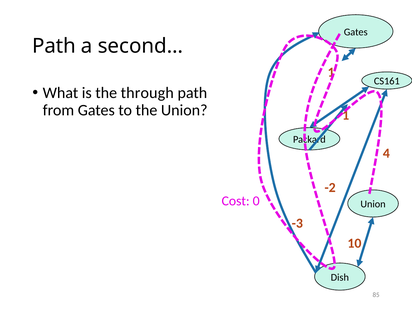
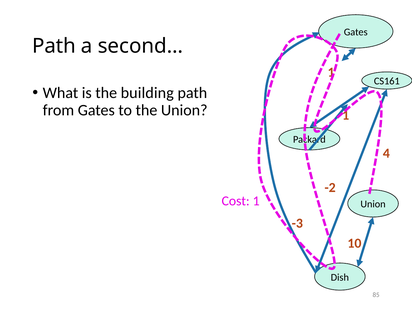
through: through -> building
Cost 0: 0 -> 1
